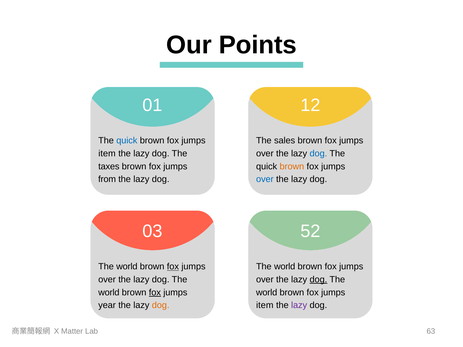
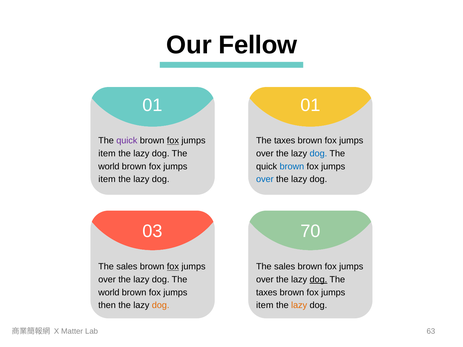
Points: Points -> Fellow
01 12: 12 -> 01
quick at (127, 141) colour: blue -> purple
fox at (173, 141) underline: none -> present
sales at (285, 141): sales -> taxes
taxes at (109, 166): taxes -> world
brown at (292, 166) colour: orange -> blue
from at (107, 179): from -> item
52: 52 -> 70
world at (127, 267): world -> sales
world at (285, 267): world -> sales
fox at (155, 293) underline: present -> none
world at (267, 293): world -> taxes
year: year -> then
lazy at (299, 305) colour: purple -> orange
